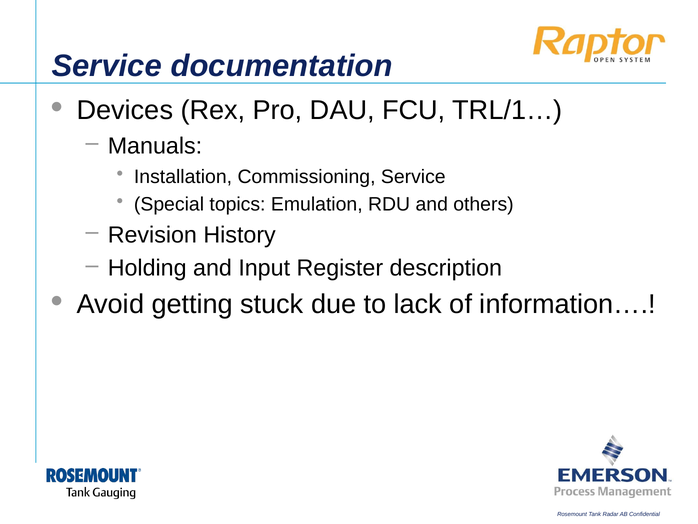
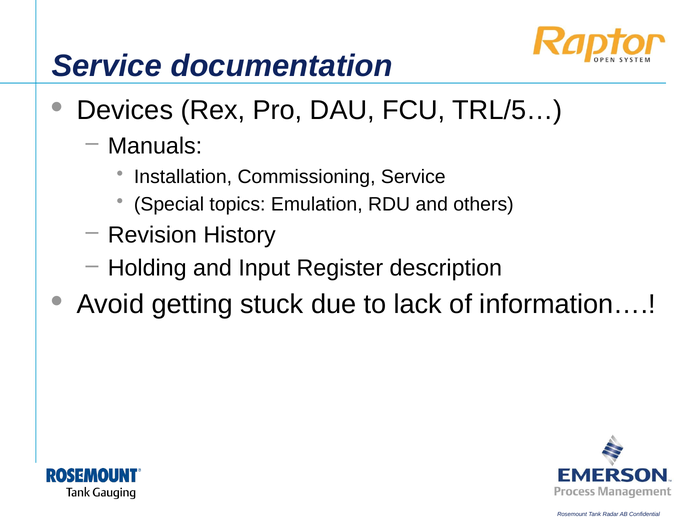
TRL/1…: TRL/1… -> TRL/5…
